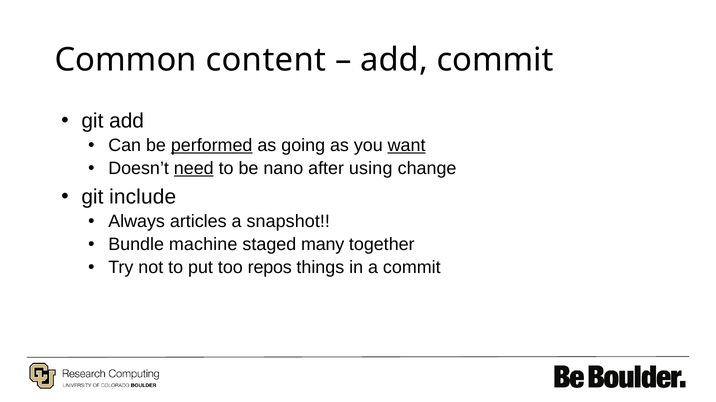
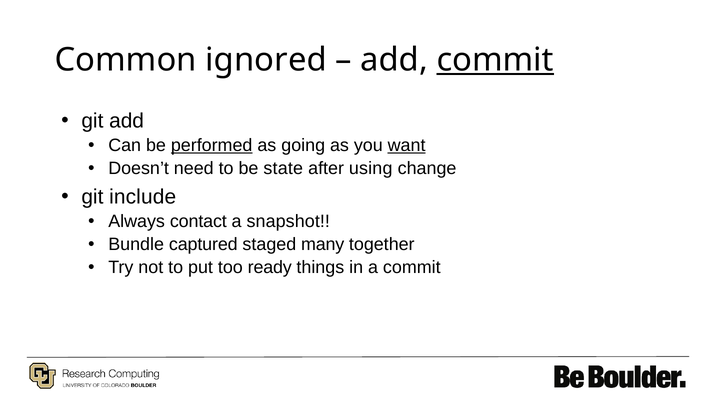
content: content -> ignored
commit at (495, 60) underline: none -> present
need underline: present -> none
nano: nano -> state
articles: articles -> contact
machine: machine -> captured
repos: repos -> ready
